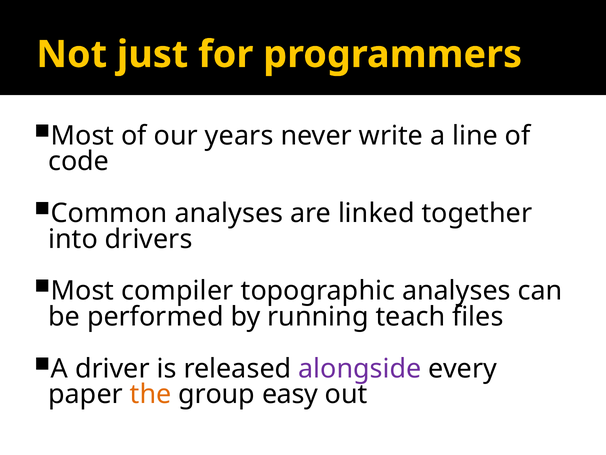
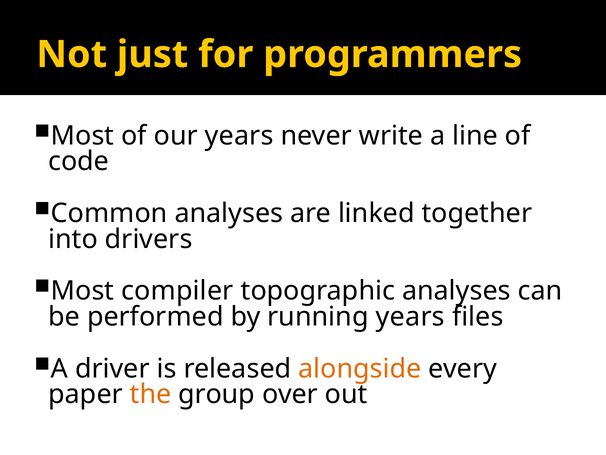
running teach: teach -> years
alongside colour: purple -> orange
easy: easy -> over
